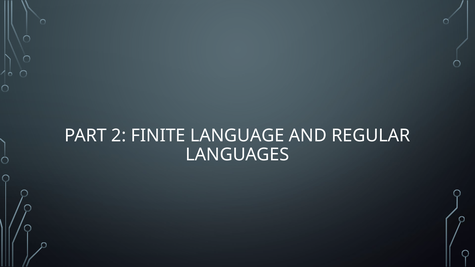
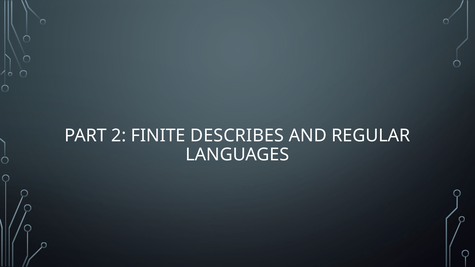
LANGUAGE: LANGUAGE -> DESCRIBES
